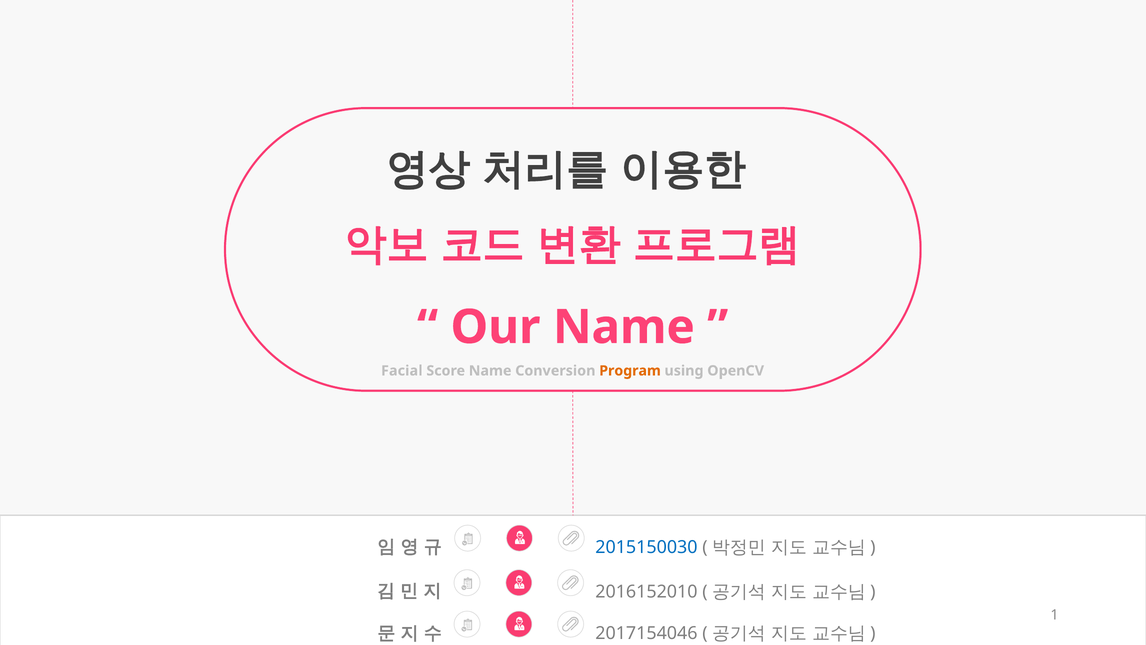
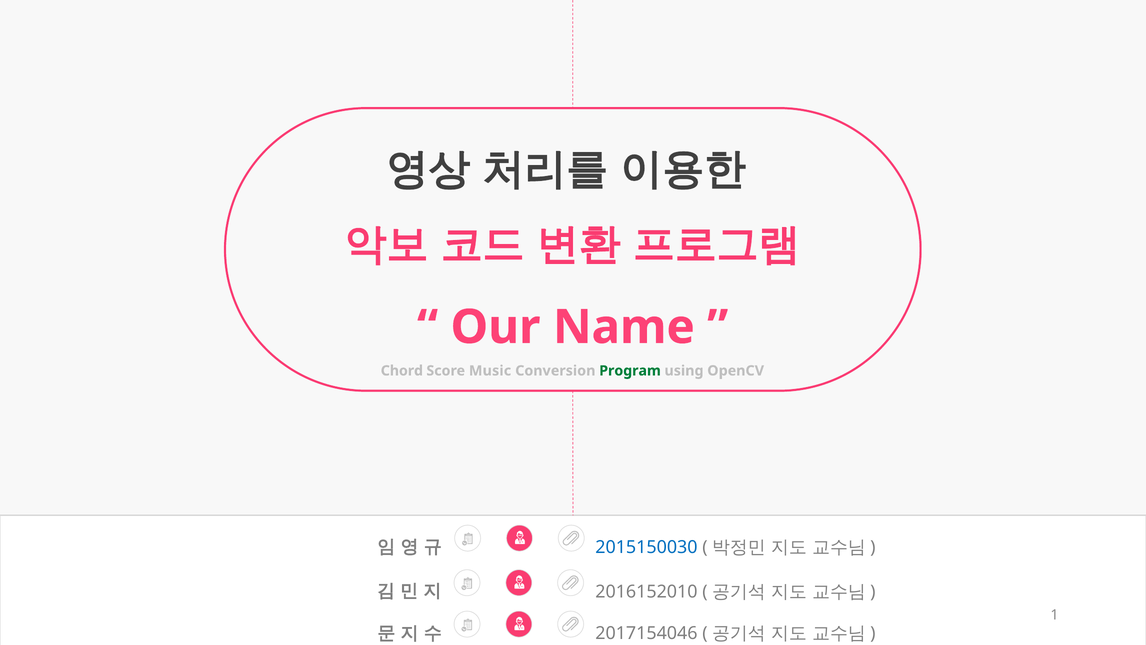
Facial: Facial -> Chord
Score Name: Name -> Music
Program colour: orange -> green
